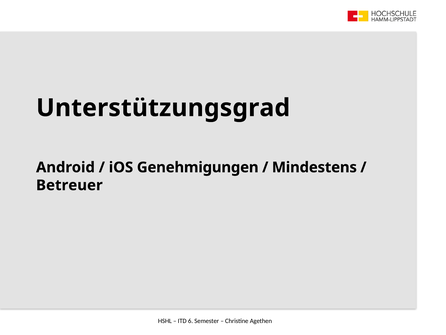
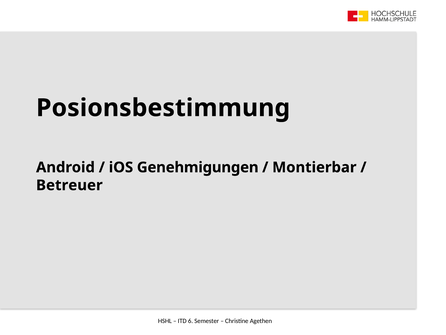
Unterstützungsgrad: Unterstützungsgrad -> Posionsbestimmung
Mindestens: Mindestens -> Montierbar
